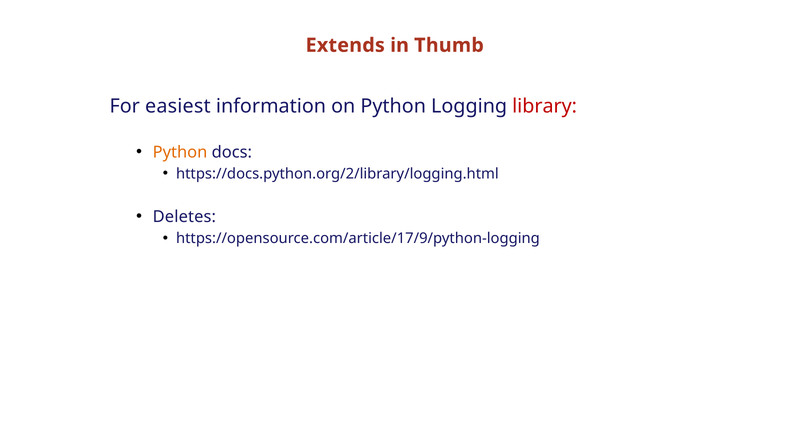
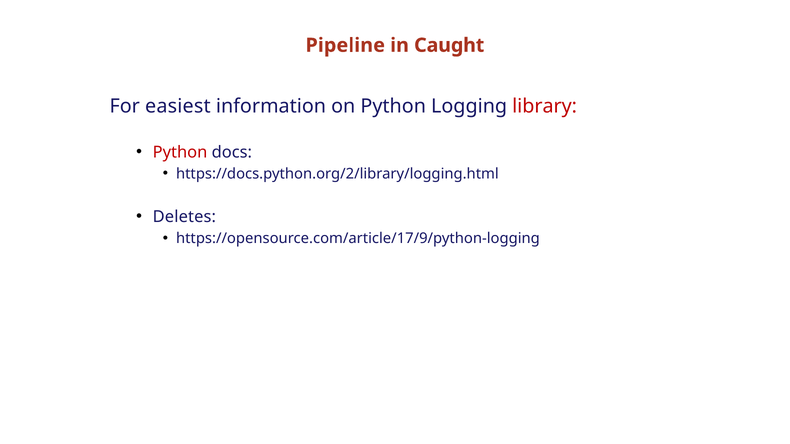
Extends: Extends -> Pipeline
Thumb: Thumb -> Caught
Python at (180, 152) colour: orange -> red
